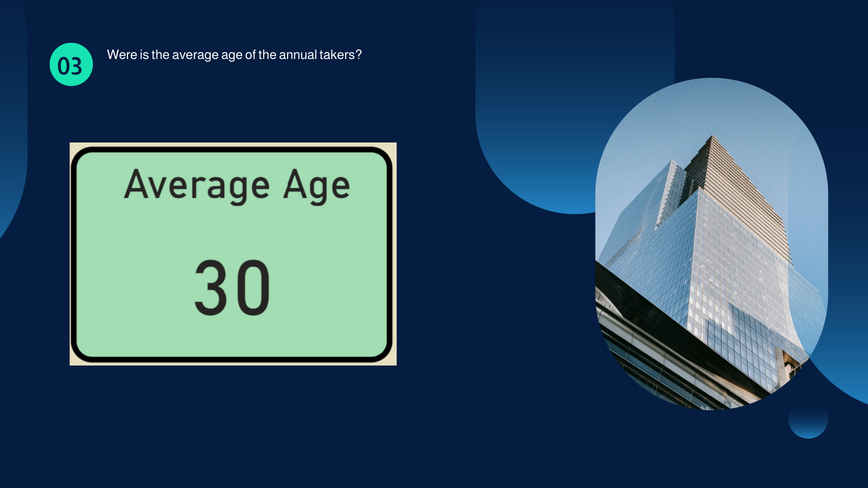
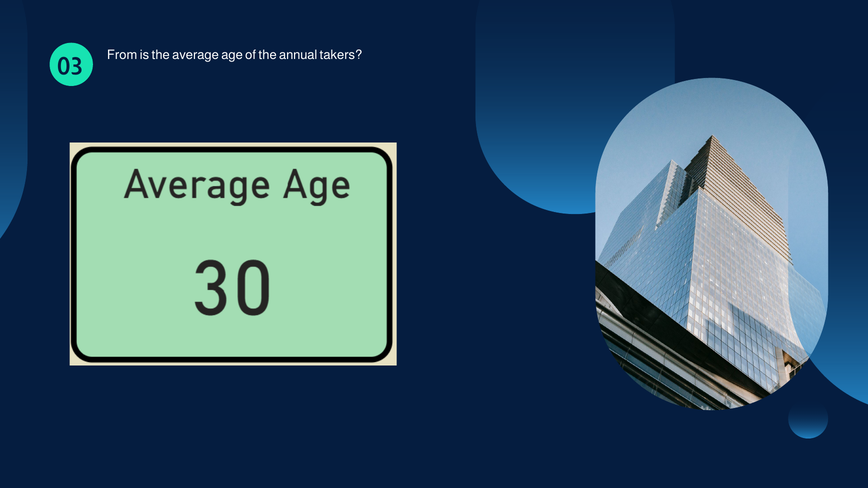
Were: Were -> From
